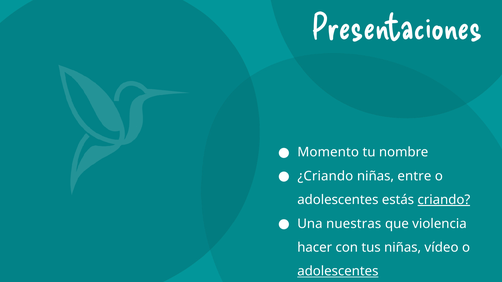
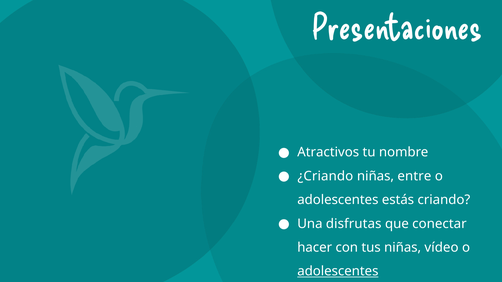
Momento: Momento -> Atractivos
criando underline: present -> none
nuestras: nuestras -> disfrutas
violencia: violencia -> conectar
